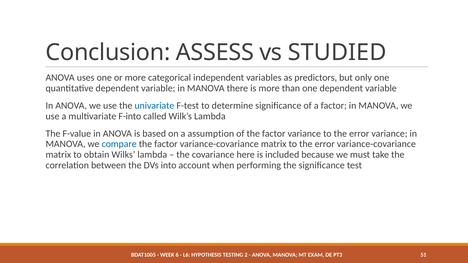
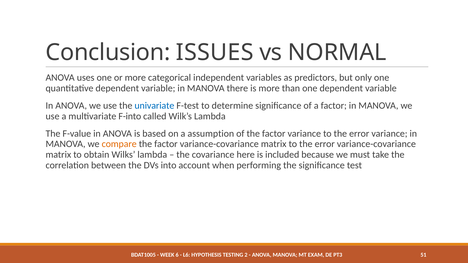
ASSESS: ASSESS -> ISSUES
STUDIED: STUDIED -> NORMAL
compare colour: blue -> orange
